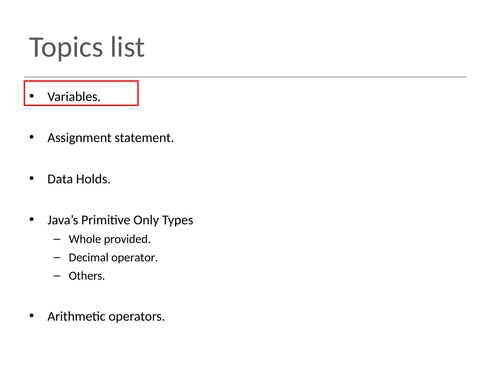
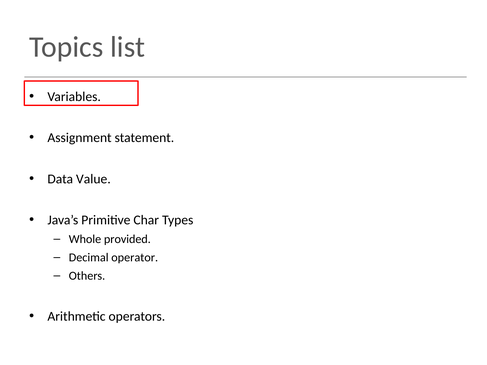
Holds: Holds -> Value
Only: Only -> Char
